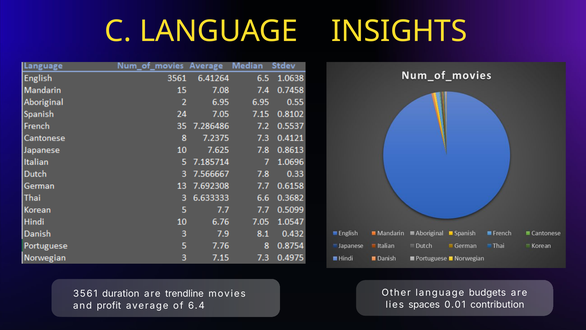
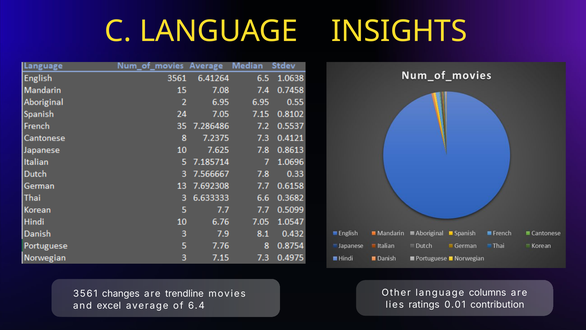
budgets: budgets -> columns
duration: duration -> changes
spaces: spaces -> ratings
profit: profit -> excel
